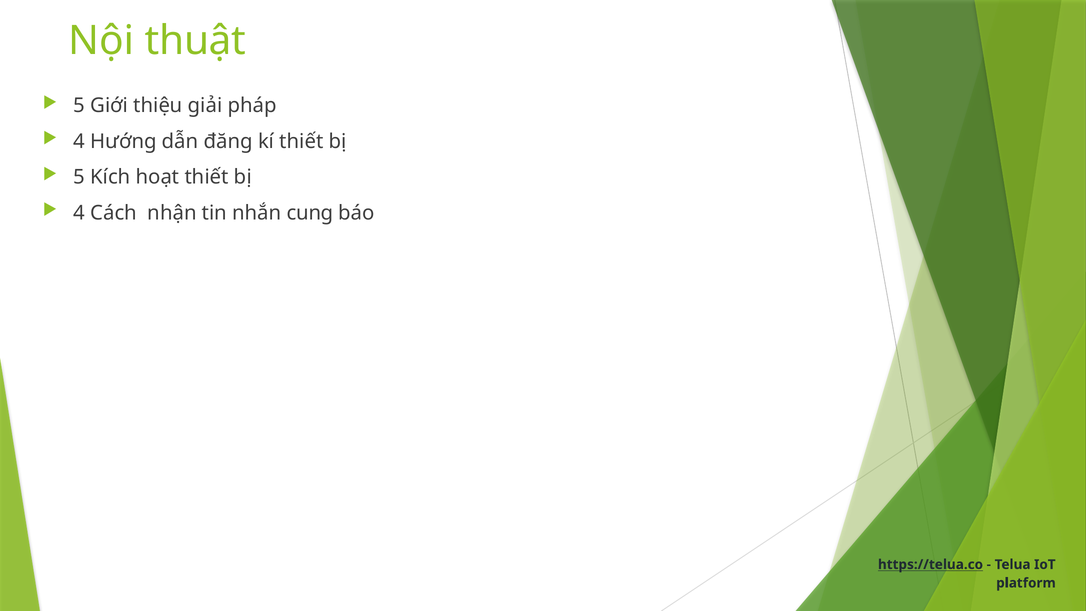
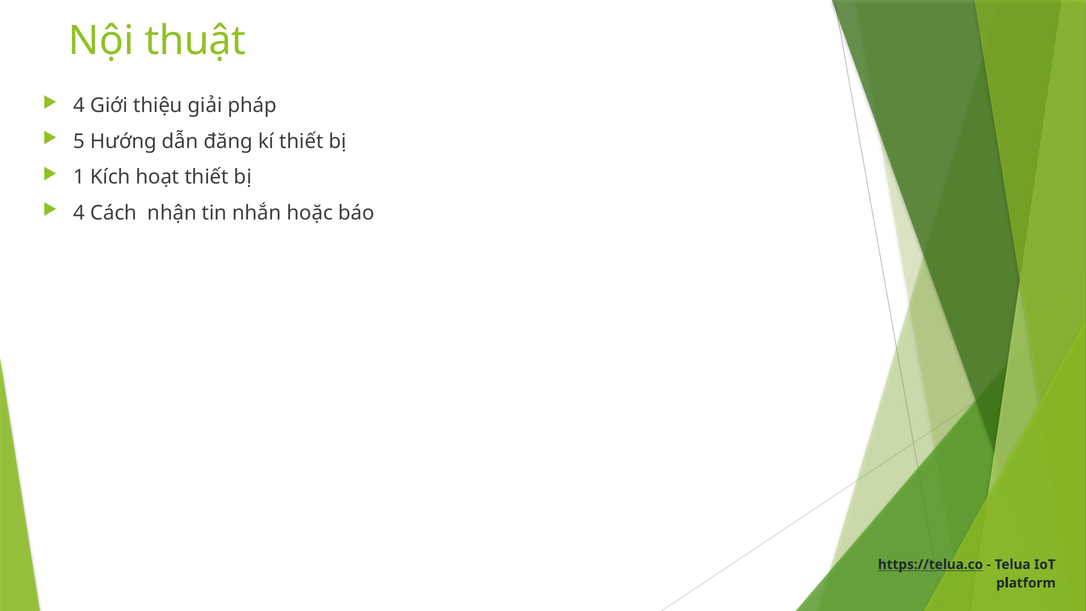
5 at (79, 106): 5 -> 4
4 at (79, 141): 4 -> 5
5 at (79, 177): 5 -> 1
cung: cung -> hoặc
